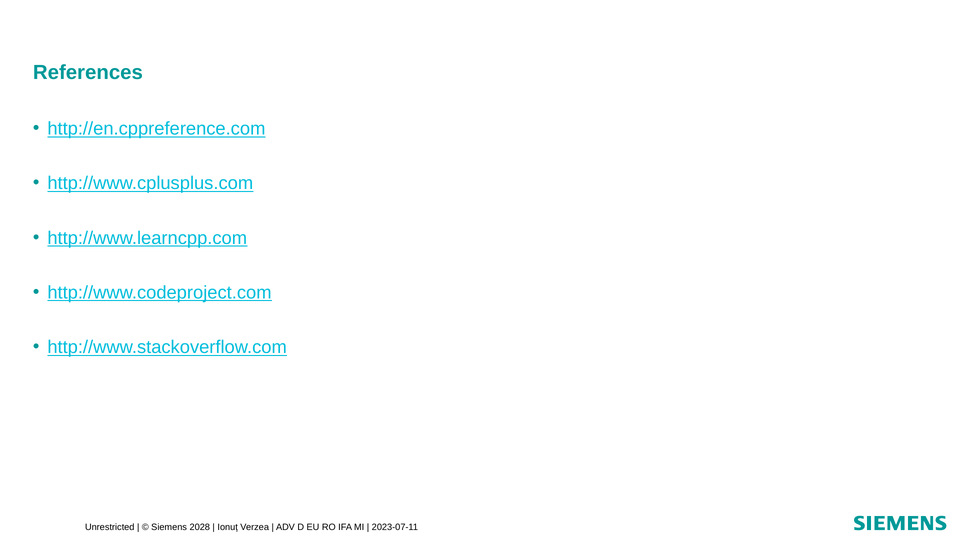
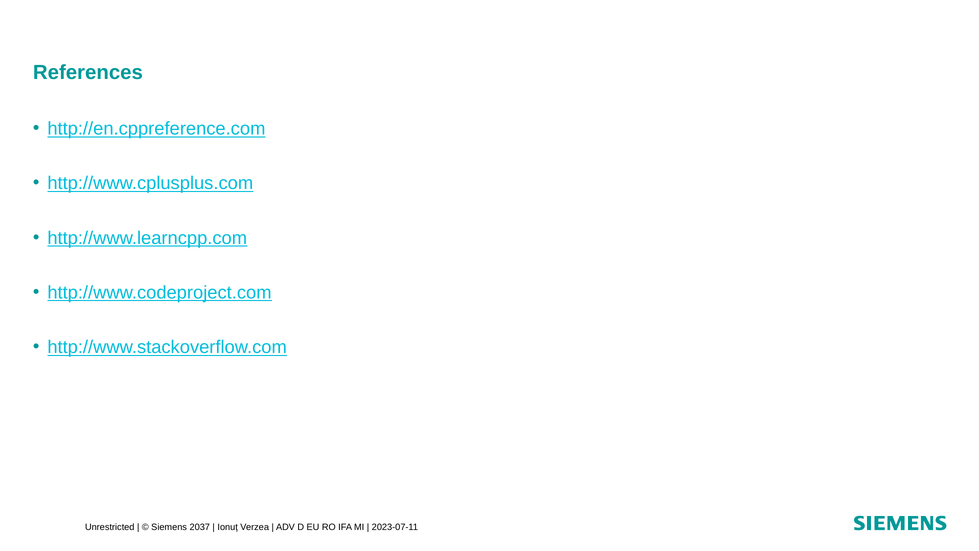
2028: 2028 -> 2037
